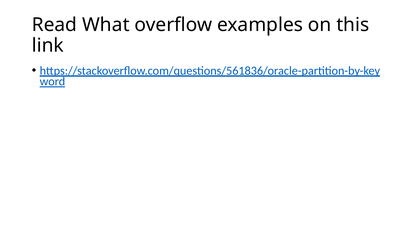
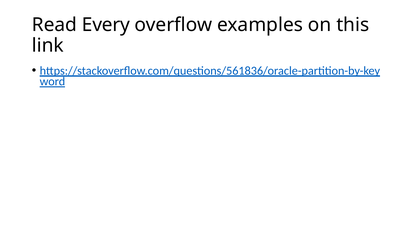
What: What -> Every
